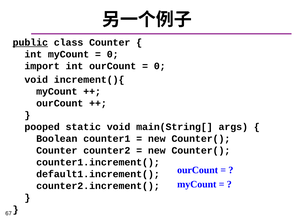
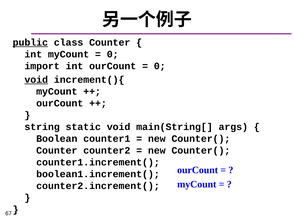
void at (36, 80) underline: none -> present
pooped: pooped -> string
default1.increment(: default1.increment( -> boolean1.increment(
